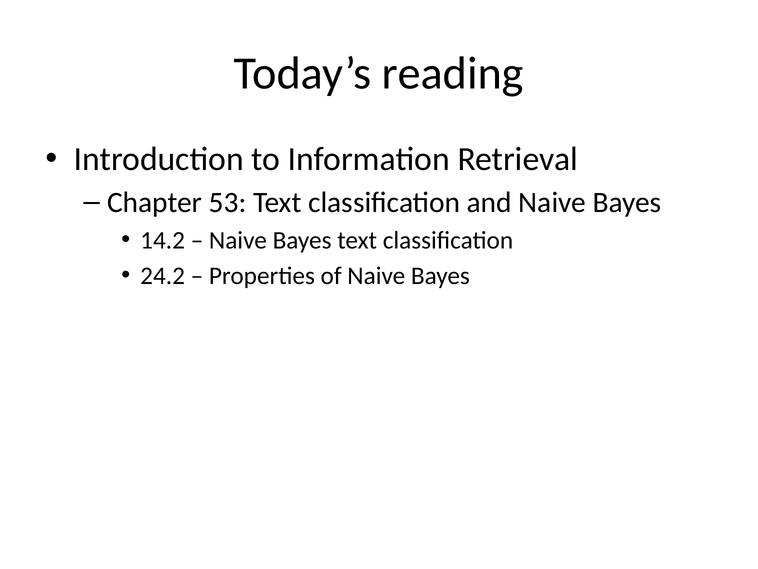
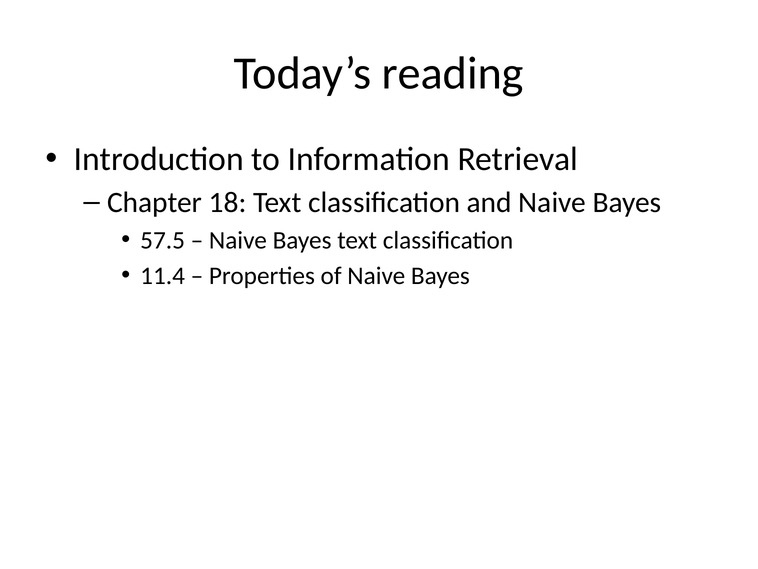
53: 53 -> 18
14.2: 14.2 -> 57.5
24.2: 24.2 -> 11.4
